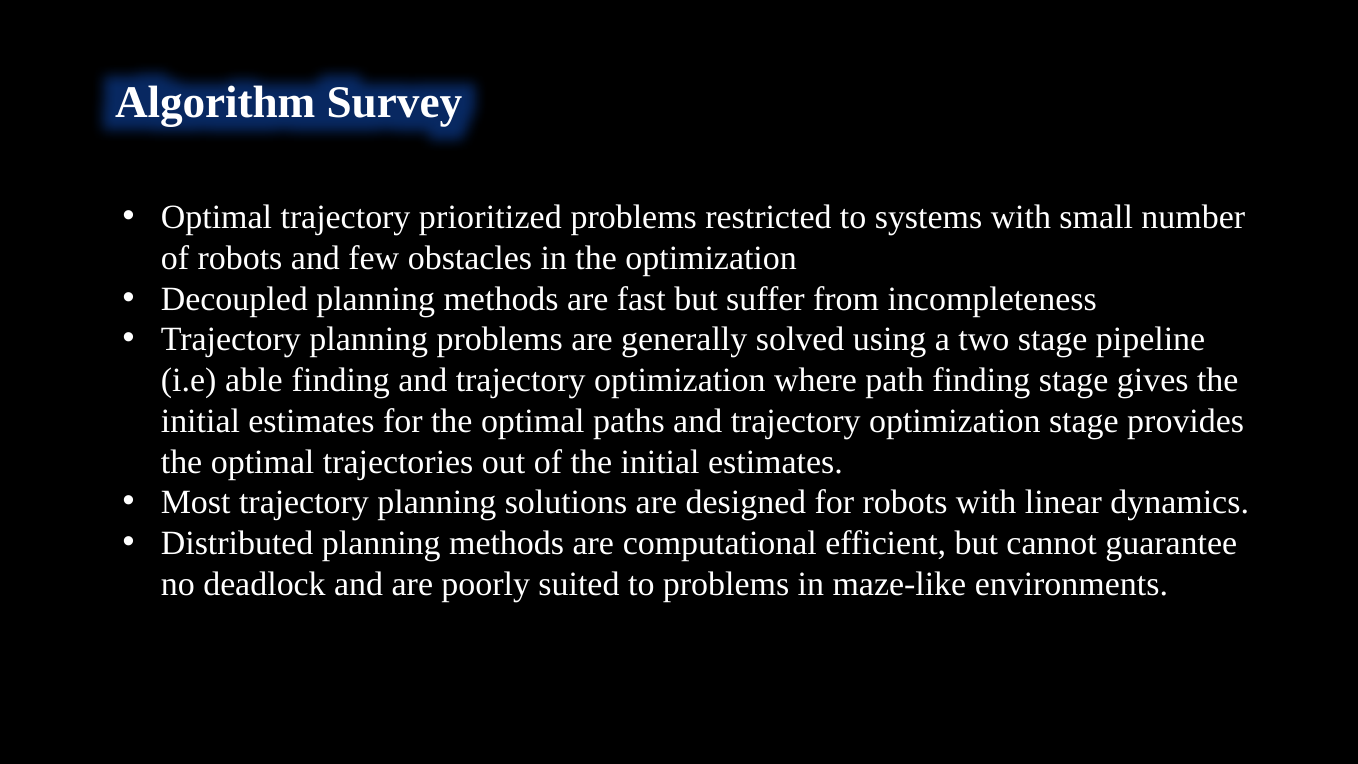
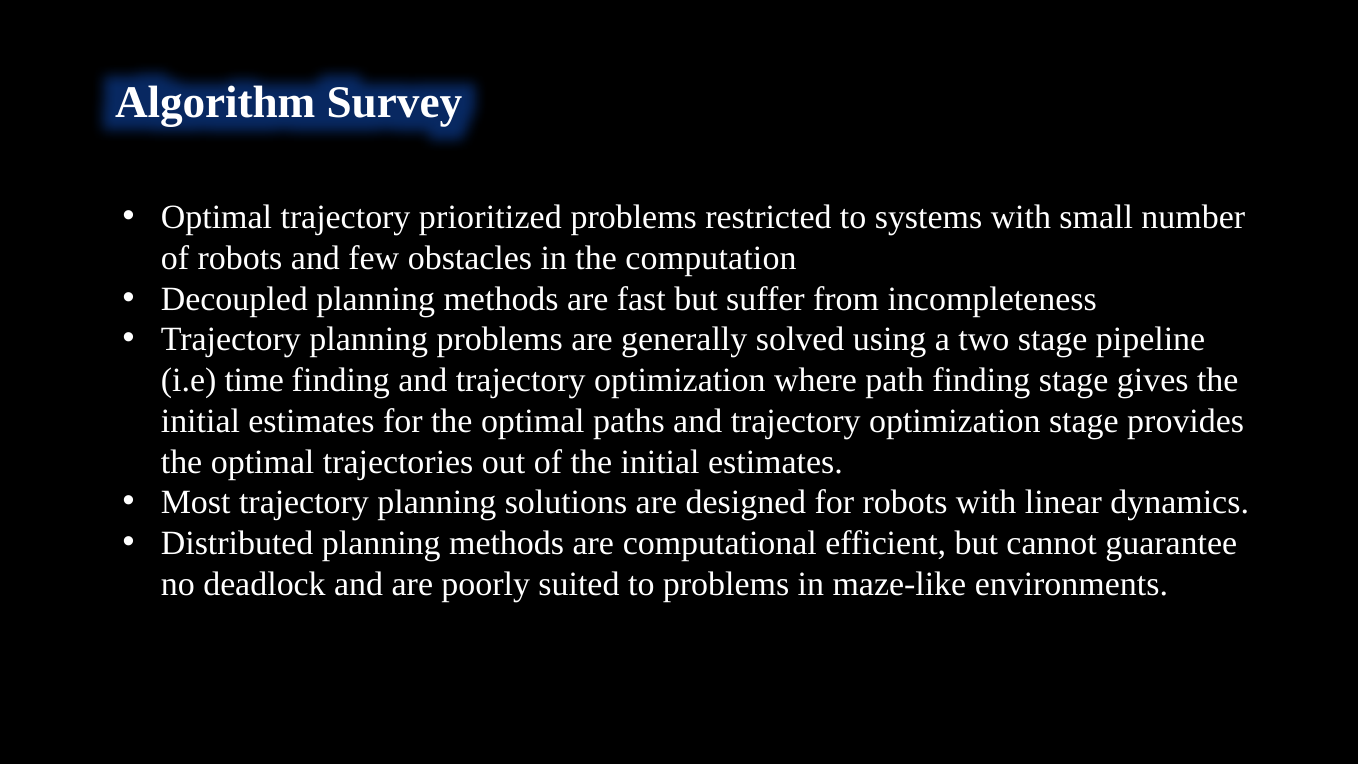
the optimization: optimization -> computation
able: able -> time
